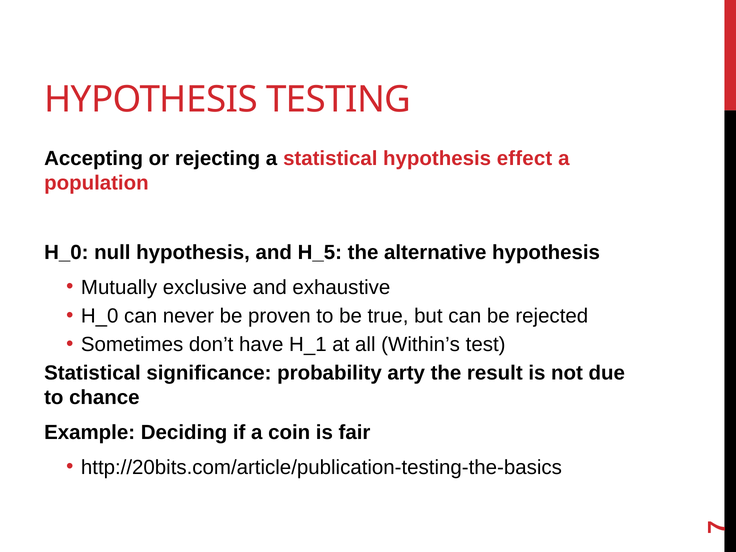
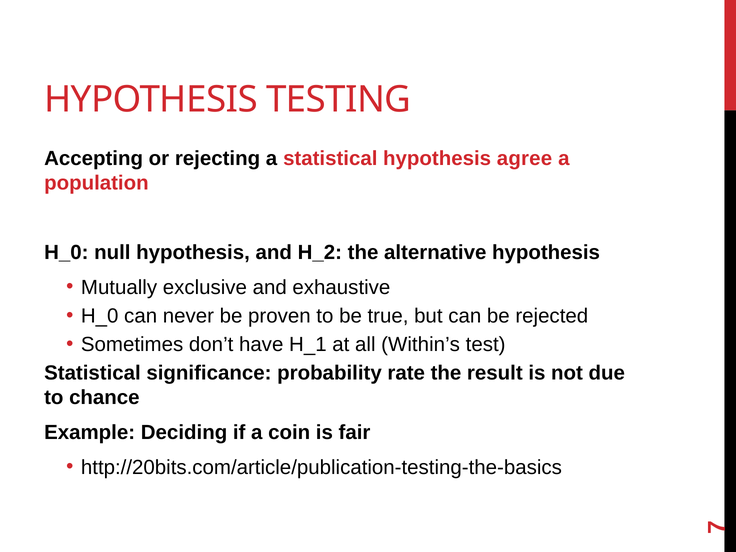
effect: effect -> agree
H_5: H_5 -> H_2
arty: arty -> rate
